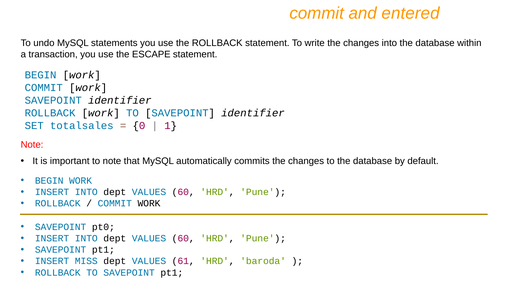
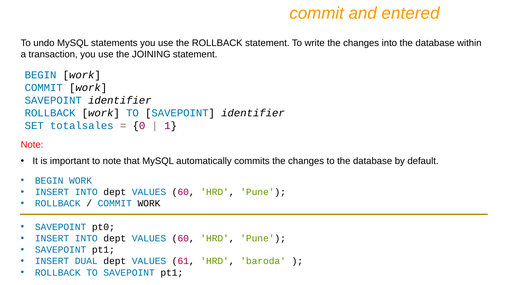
ESCAPE: ESCAPE -> JOINING
MISS: MISS -> DUAL
